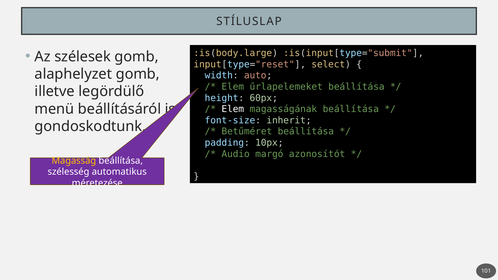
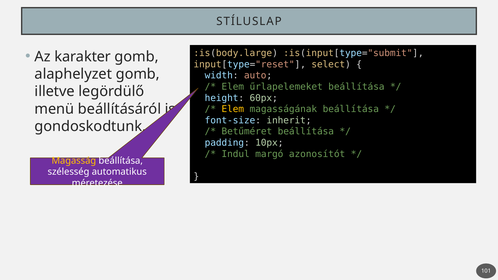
szélesek: szélesek -> karakter
Elem at (233, 109) colour: white -> yellow
Audio: Audio -> Indul
